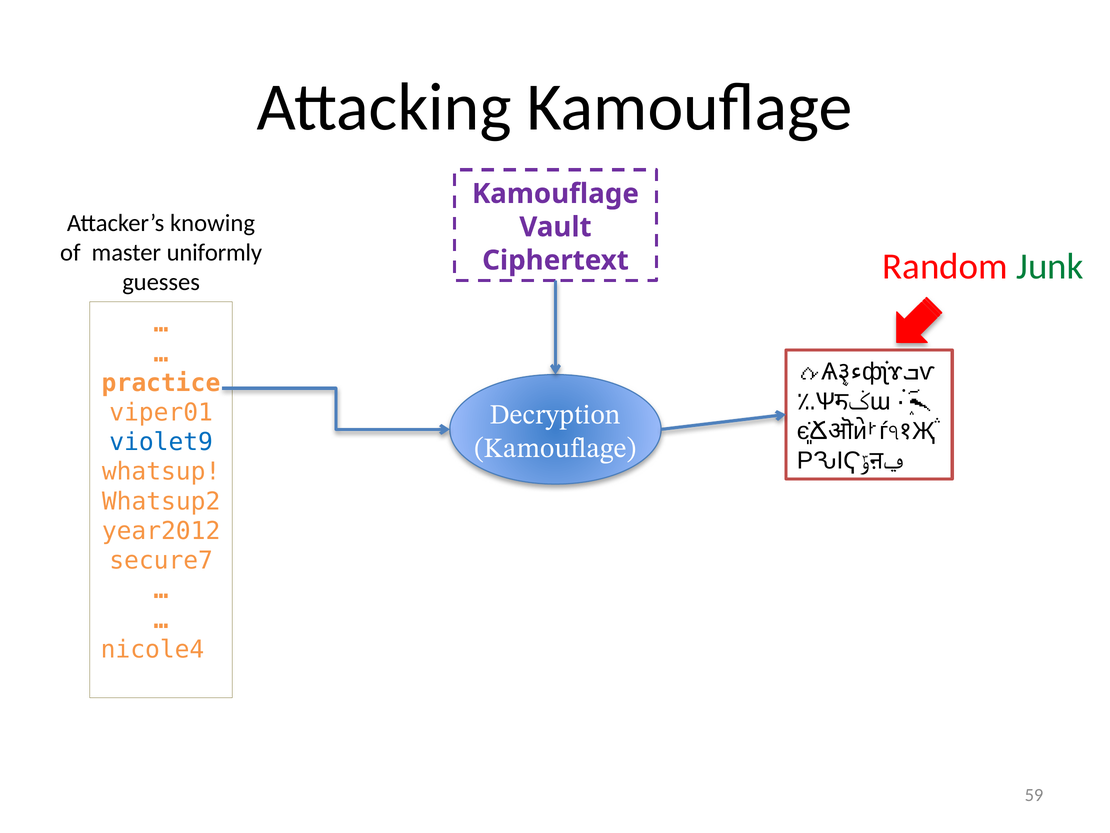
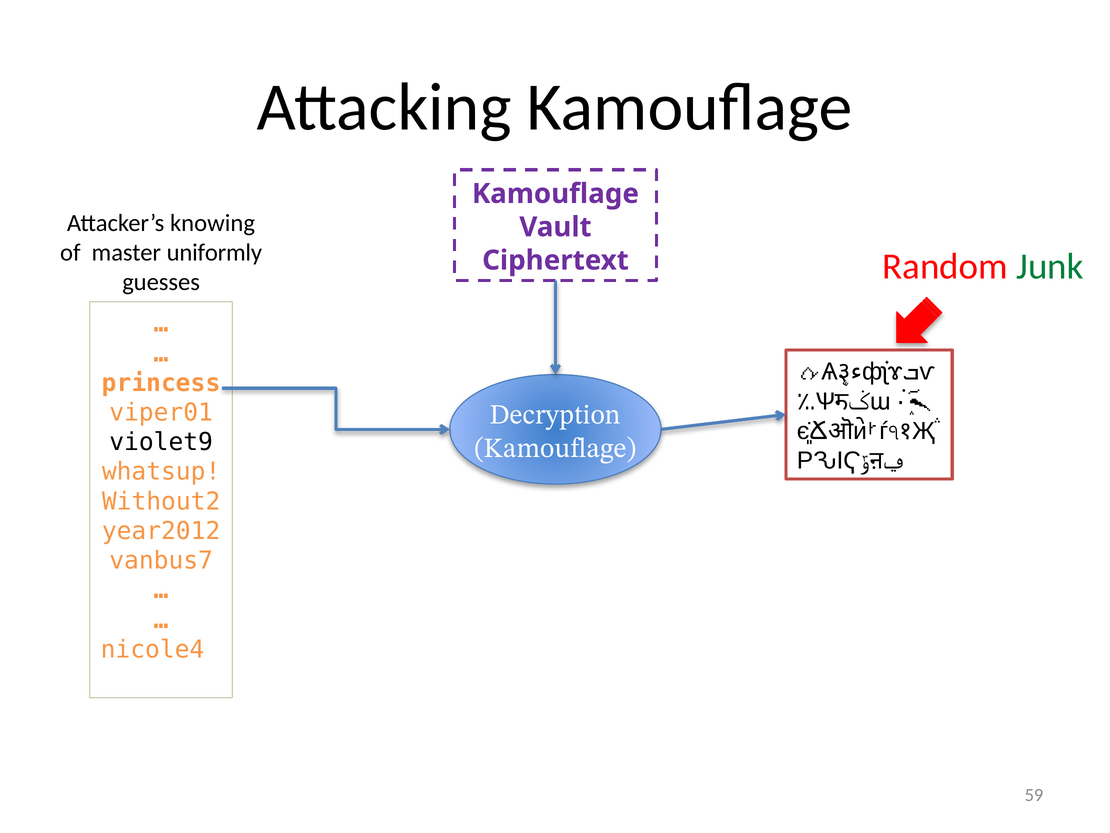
practice: practice -> princess
violet9 colour: blue -> black
Whatsup2: Whatsup2 -> Without2
secure7: secure7 -> vanbus7
